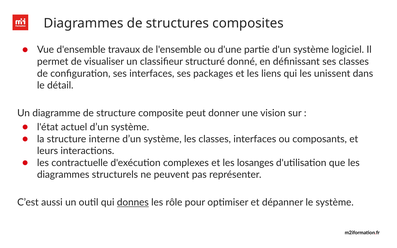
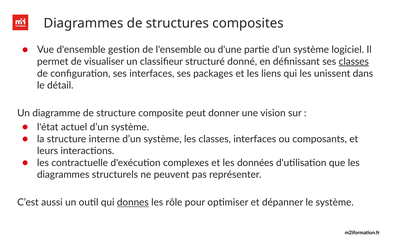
travaux: travaux -> gestion
classes at (354, 62) underline: none -> present
losanges: losanges -> données
